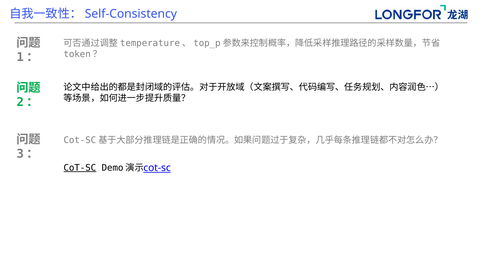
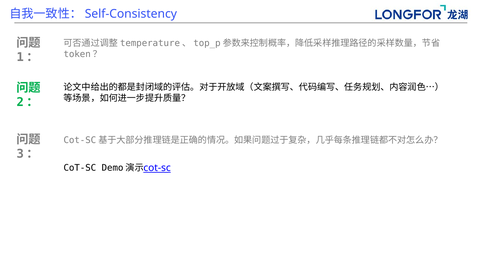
CoT-SC at (80, 168) underline: present -> none
